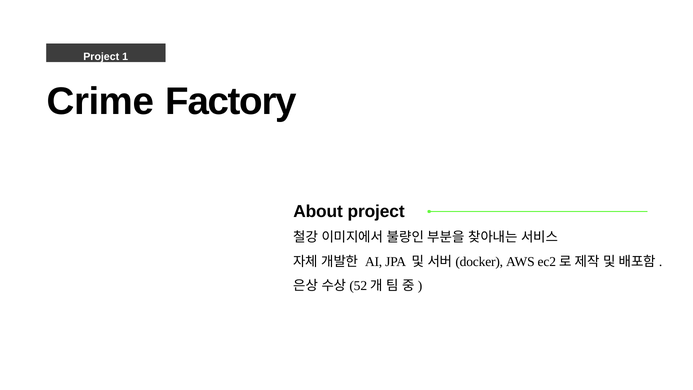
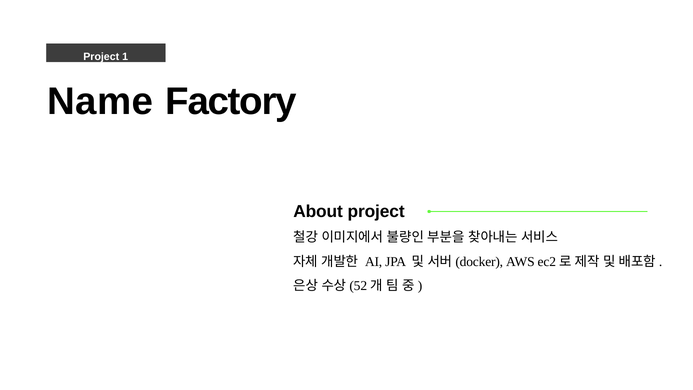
Crime: Crime -> Name
